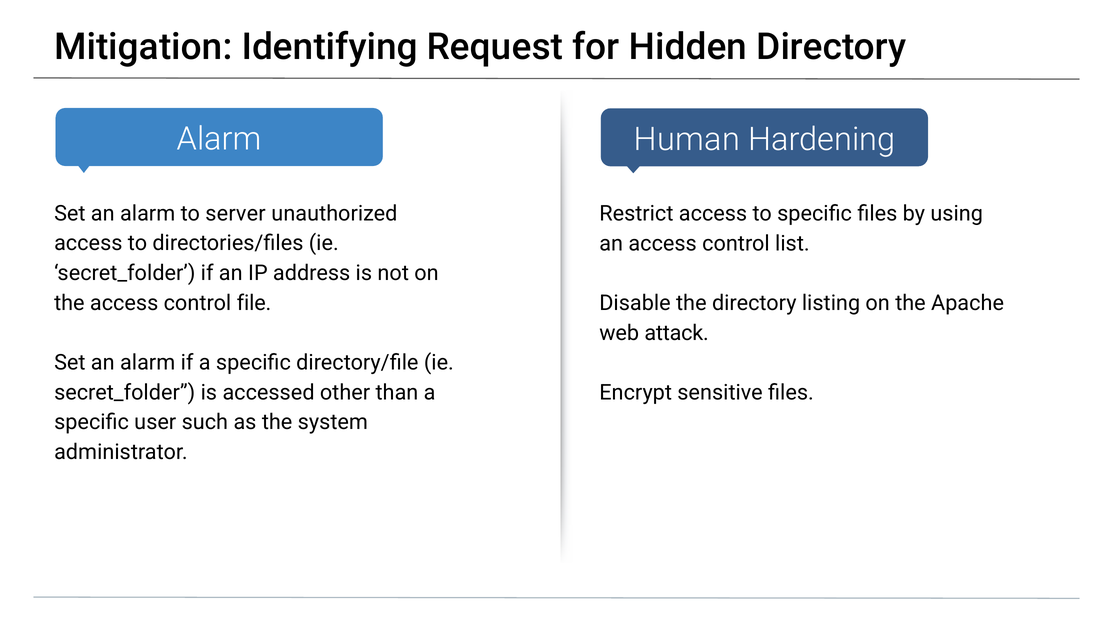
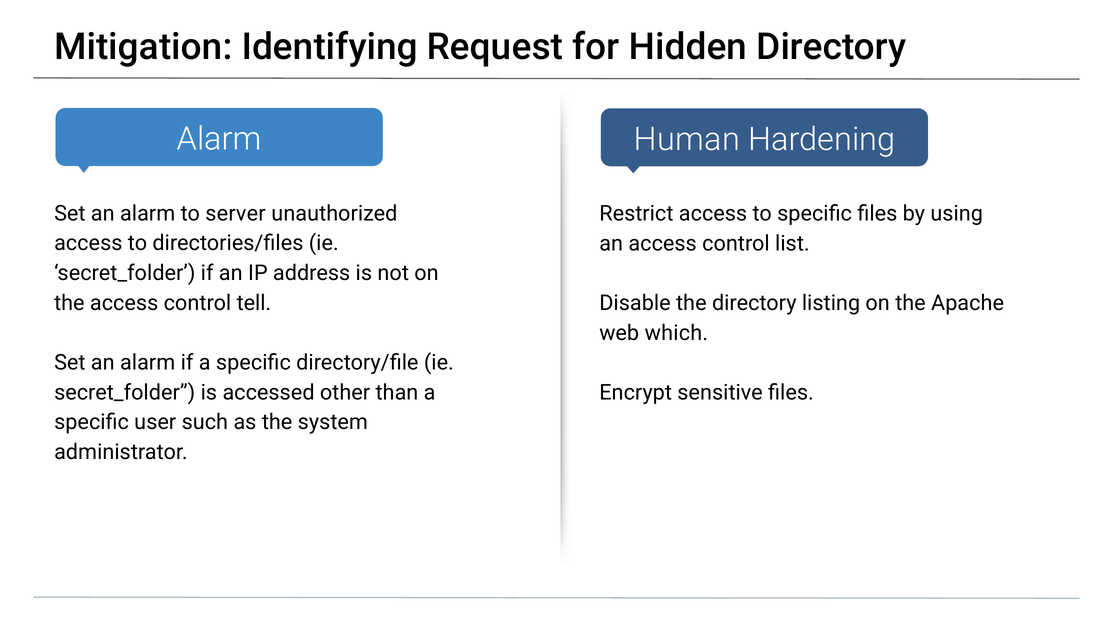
file: file -> tell
attack: attack -> which
